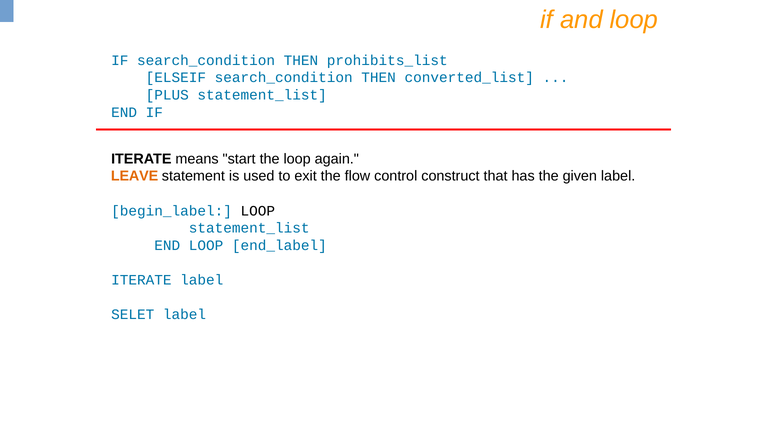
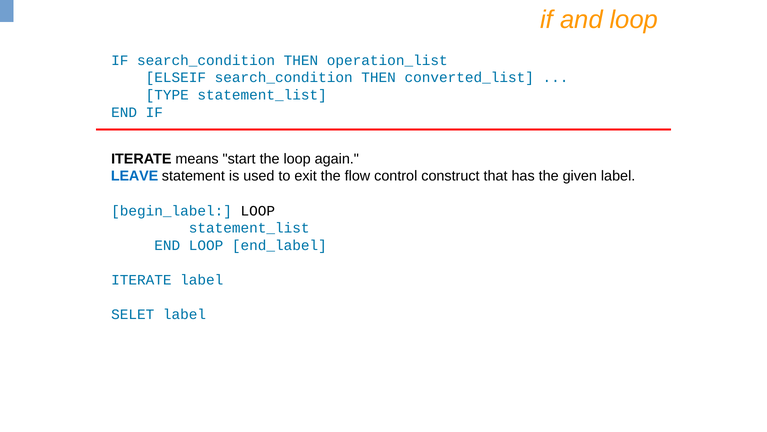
prohibits_list: prohibits_list -> operation_list
PLUS: PLUS -> TYPE
LEAVE colour: orange -> blue
